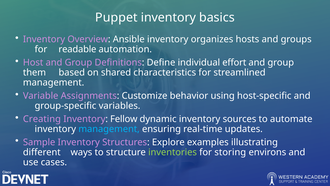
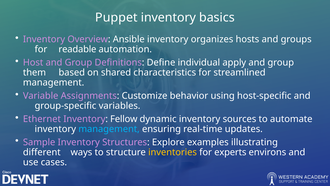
effort: effort -> apply
Creating: Creating -> Ethernet
inventories colour: light green -> yellow
storing: storing -> experts
